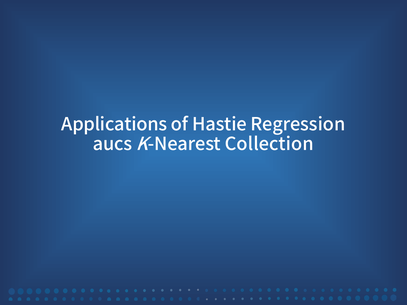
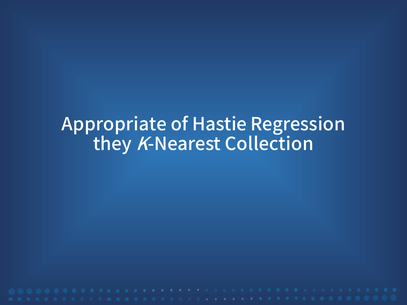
Applications: Applications -> Appropriate
aucs: aucs -> they
